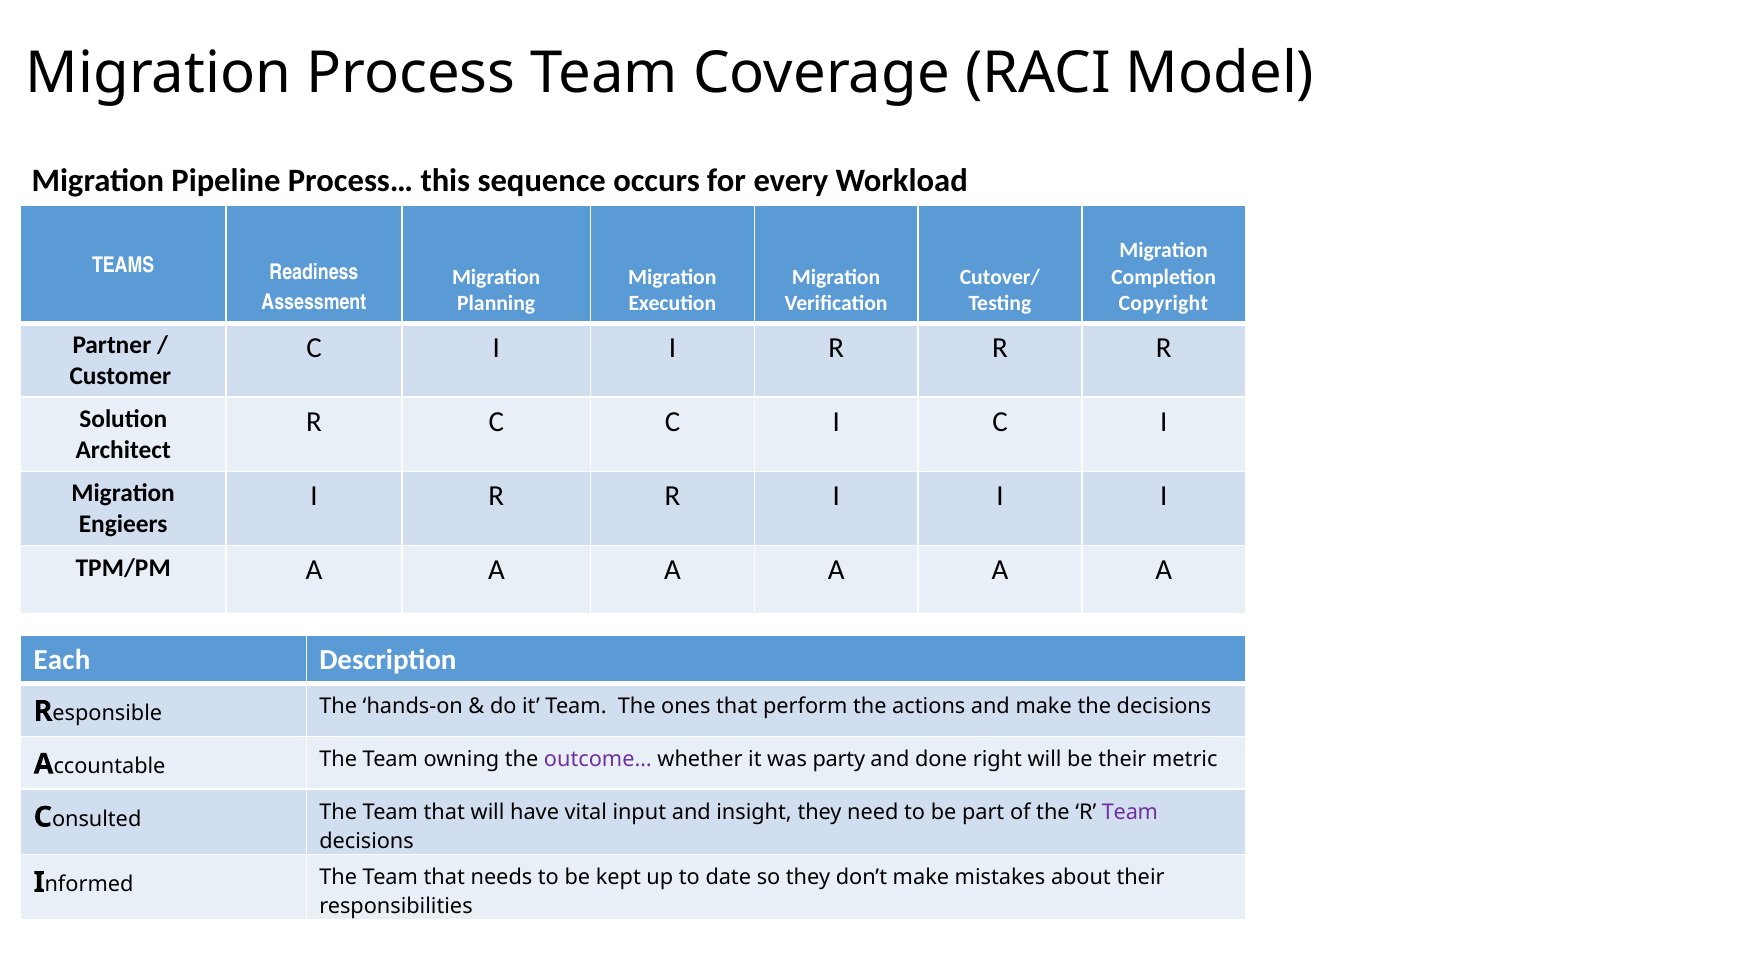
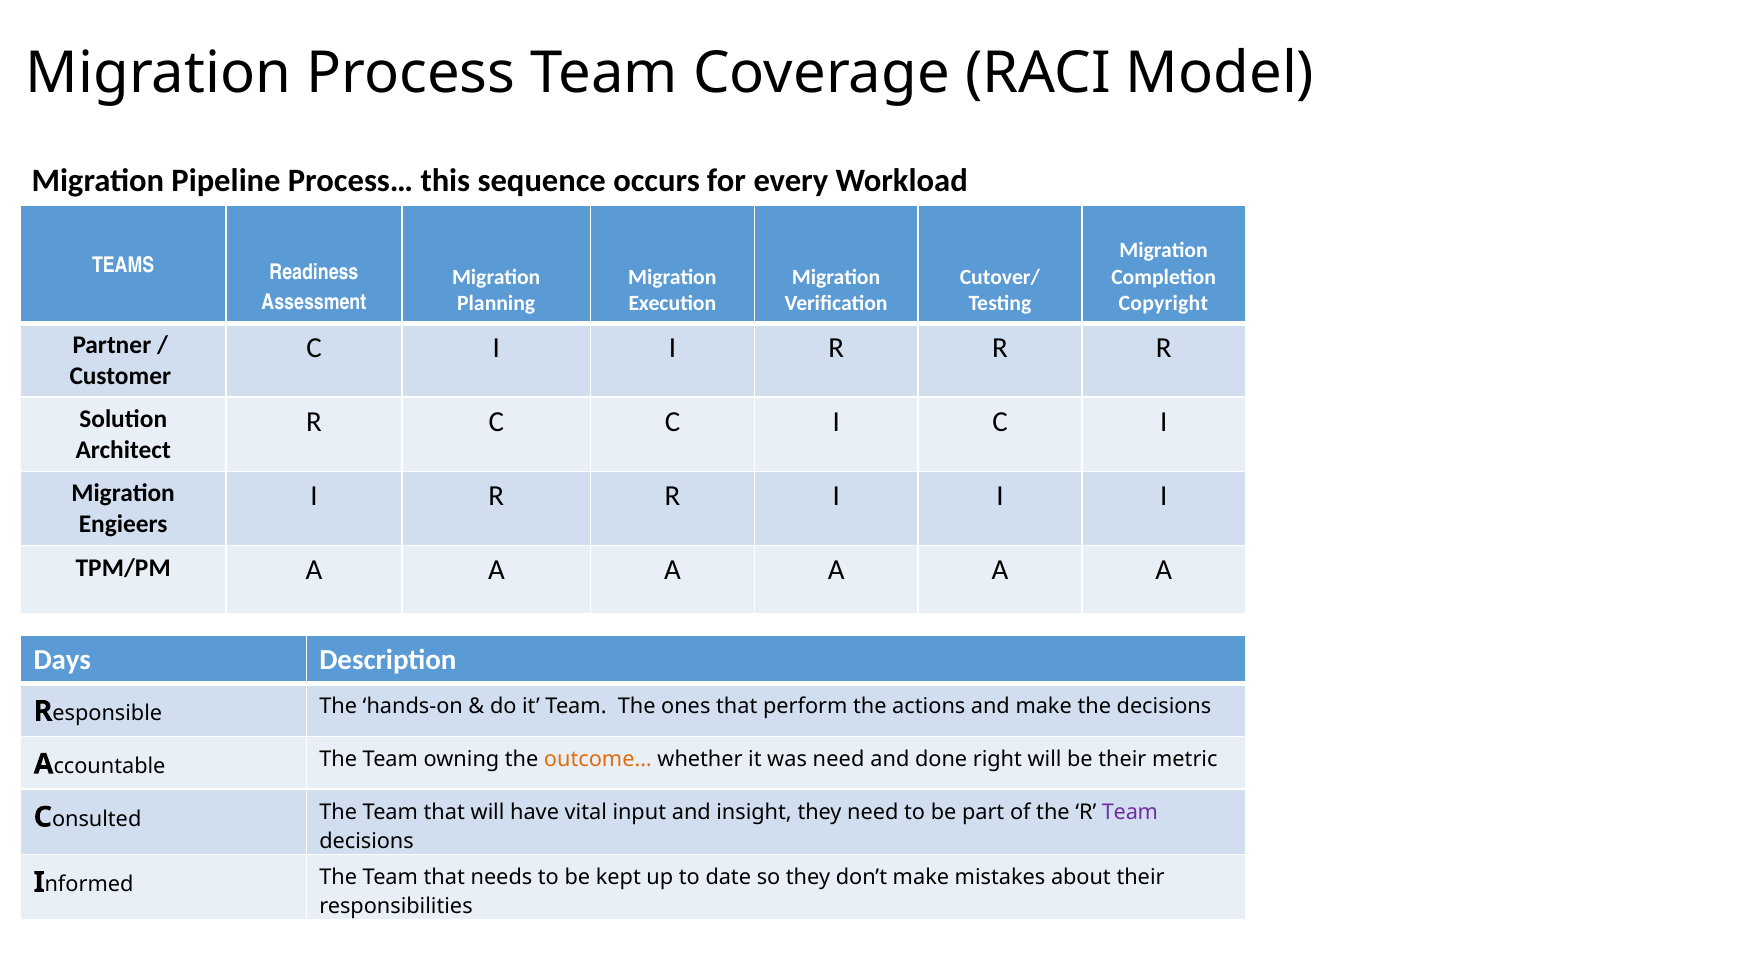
Each: Each -> Days
outcome… colour: purple -> orange
was party: party -> need
